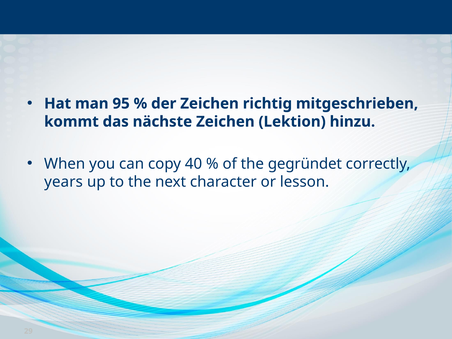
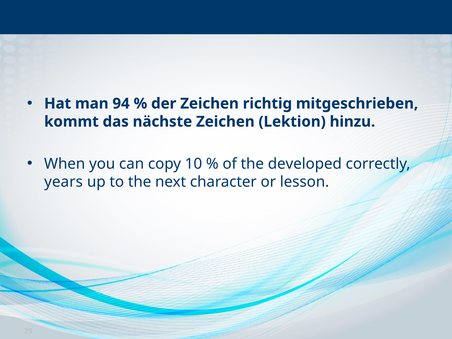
95: 95 -> 94
40: 40 -> 10
gegründet: gegründet -> developed
